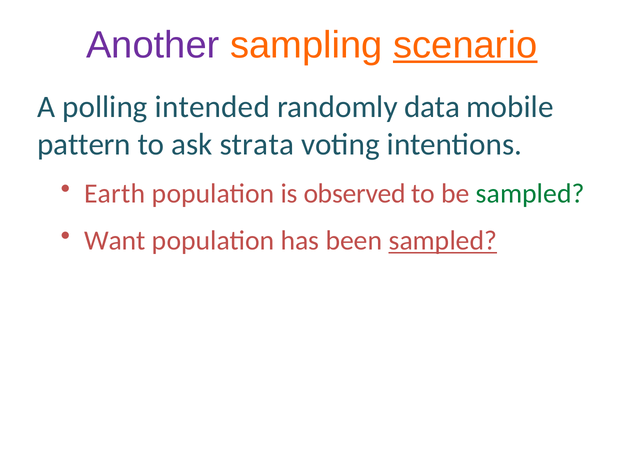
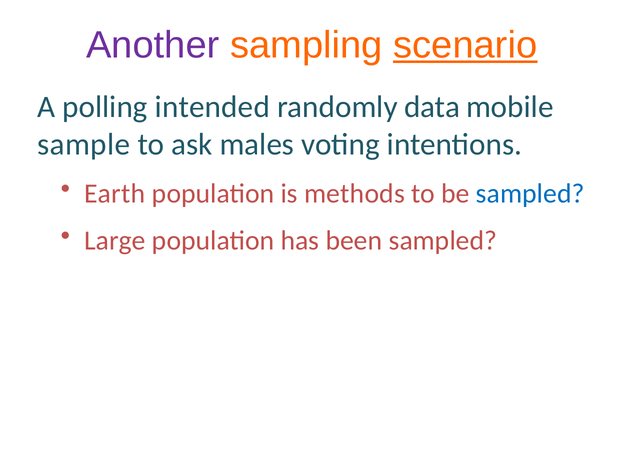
pattern: pattern -> sample
strata: strata -> males
observed: observed -> methods
sampled at (530, 194) colour: green -> blue
Want: Want -> Large
sampled at (443, 241) underline: present -> none
